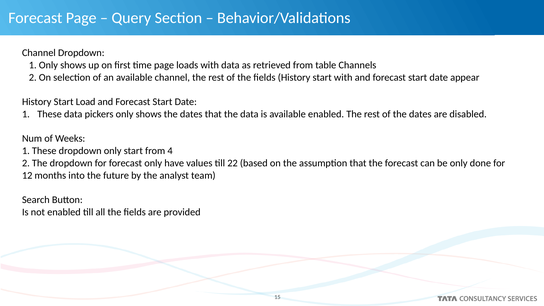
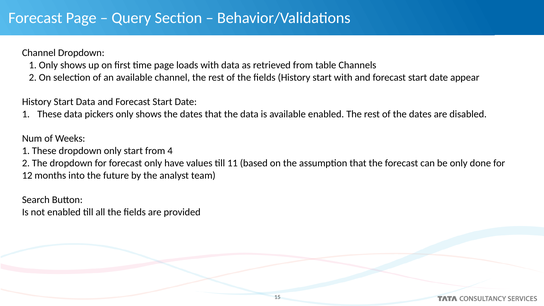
Start Load: Load -> Data
22: 22 -> 11
